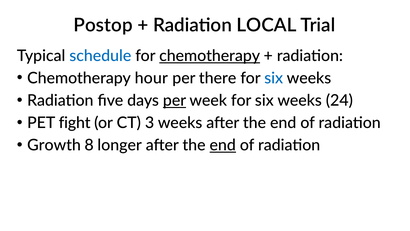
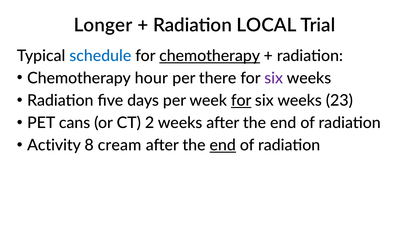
Postop: Postop -> Longer
six at (274, 78) colour: blue -> purple
per at (175, 100) underline: present -> none
for at (241, 100) underline: none -> present
24: 24 -> 23
fight: fight -> cans
3: 3 -> 2
Growth: Growth -> Activity
longer: longer -> cream
